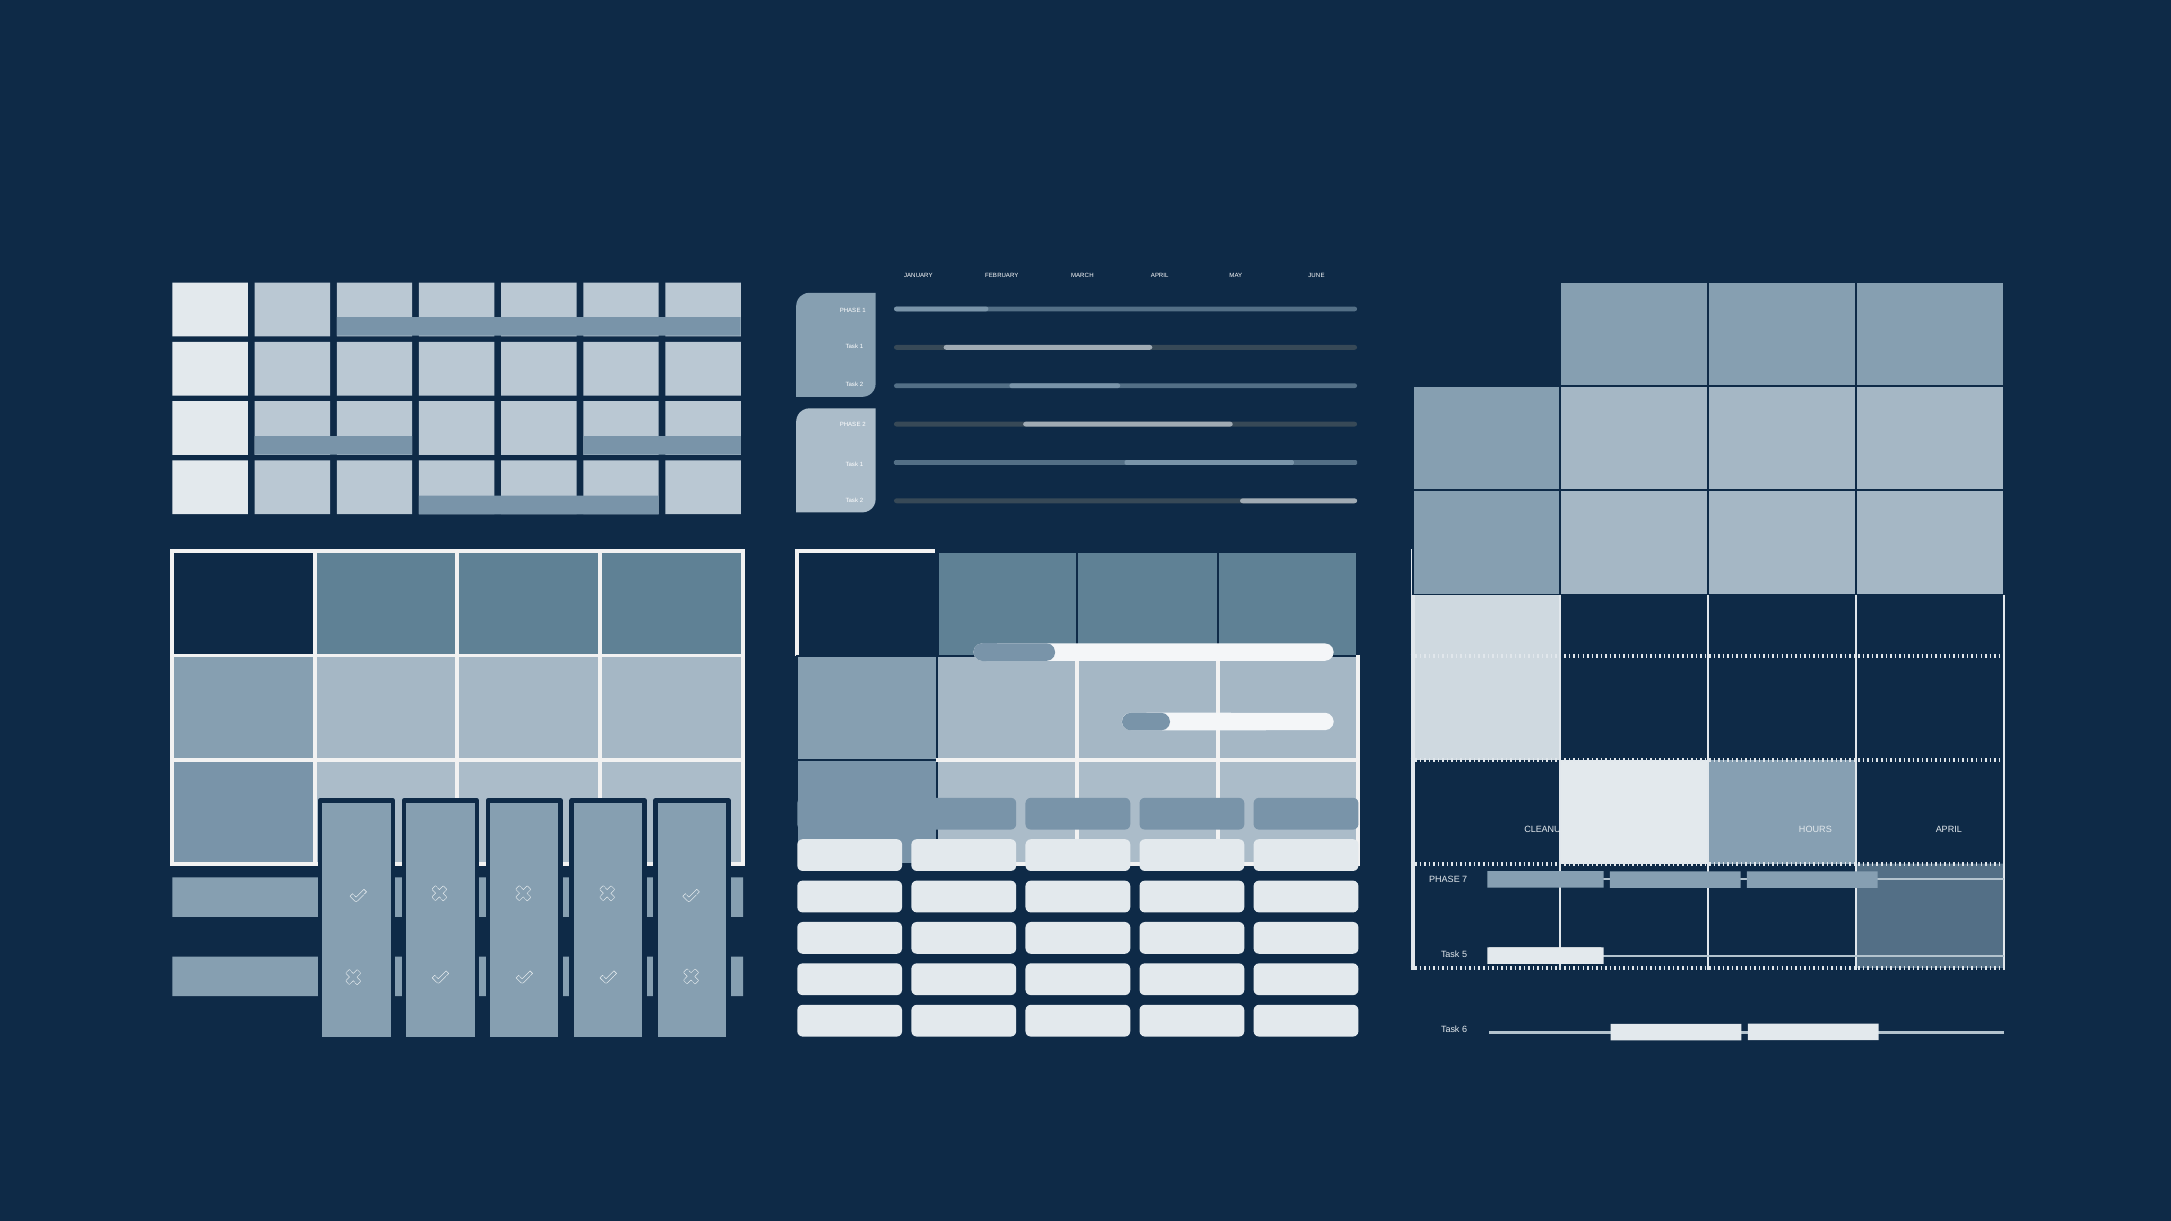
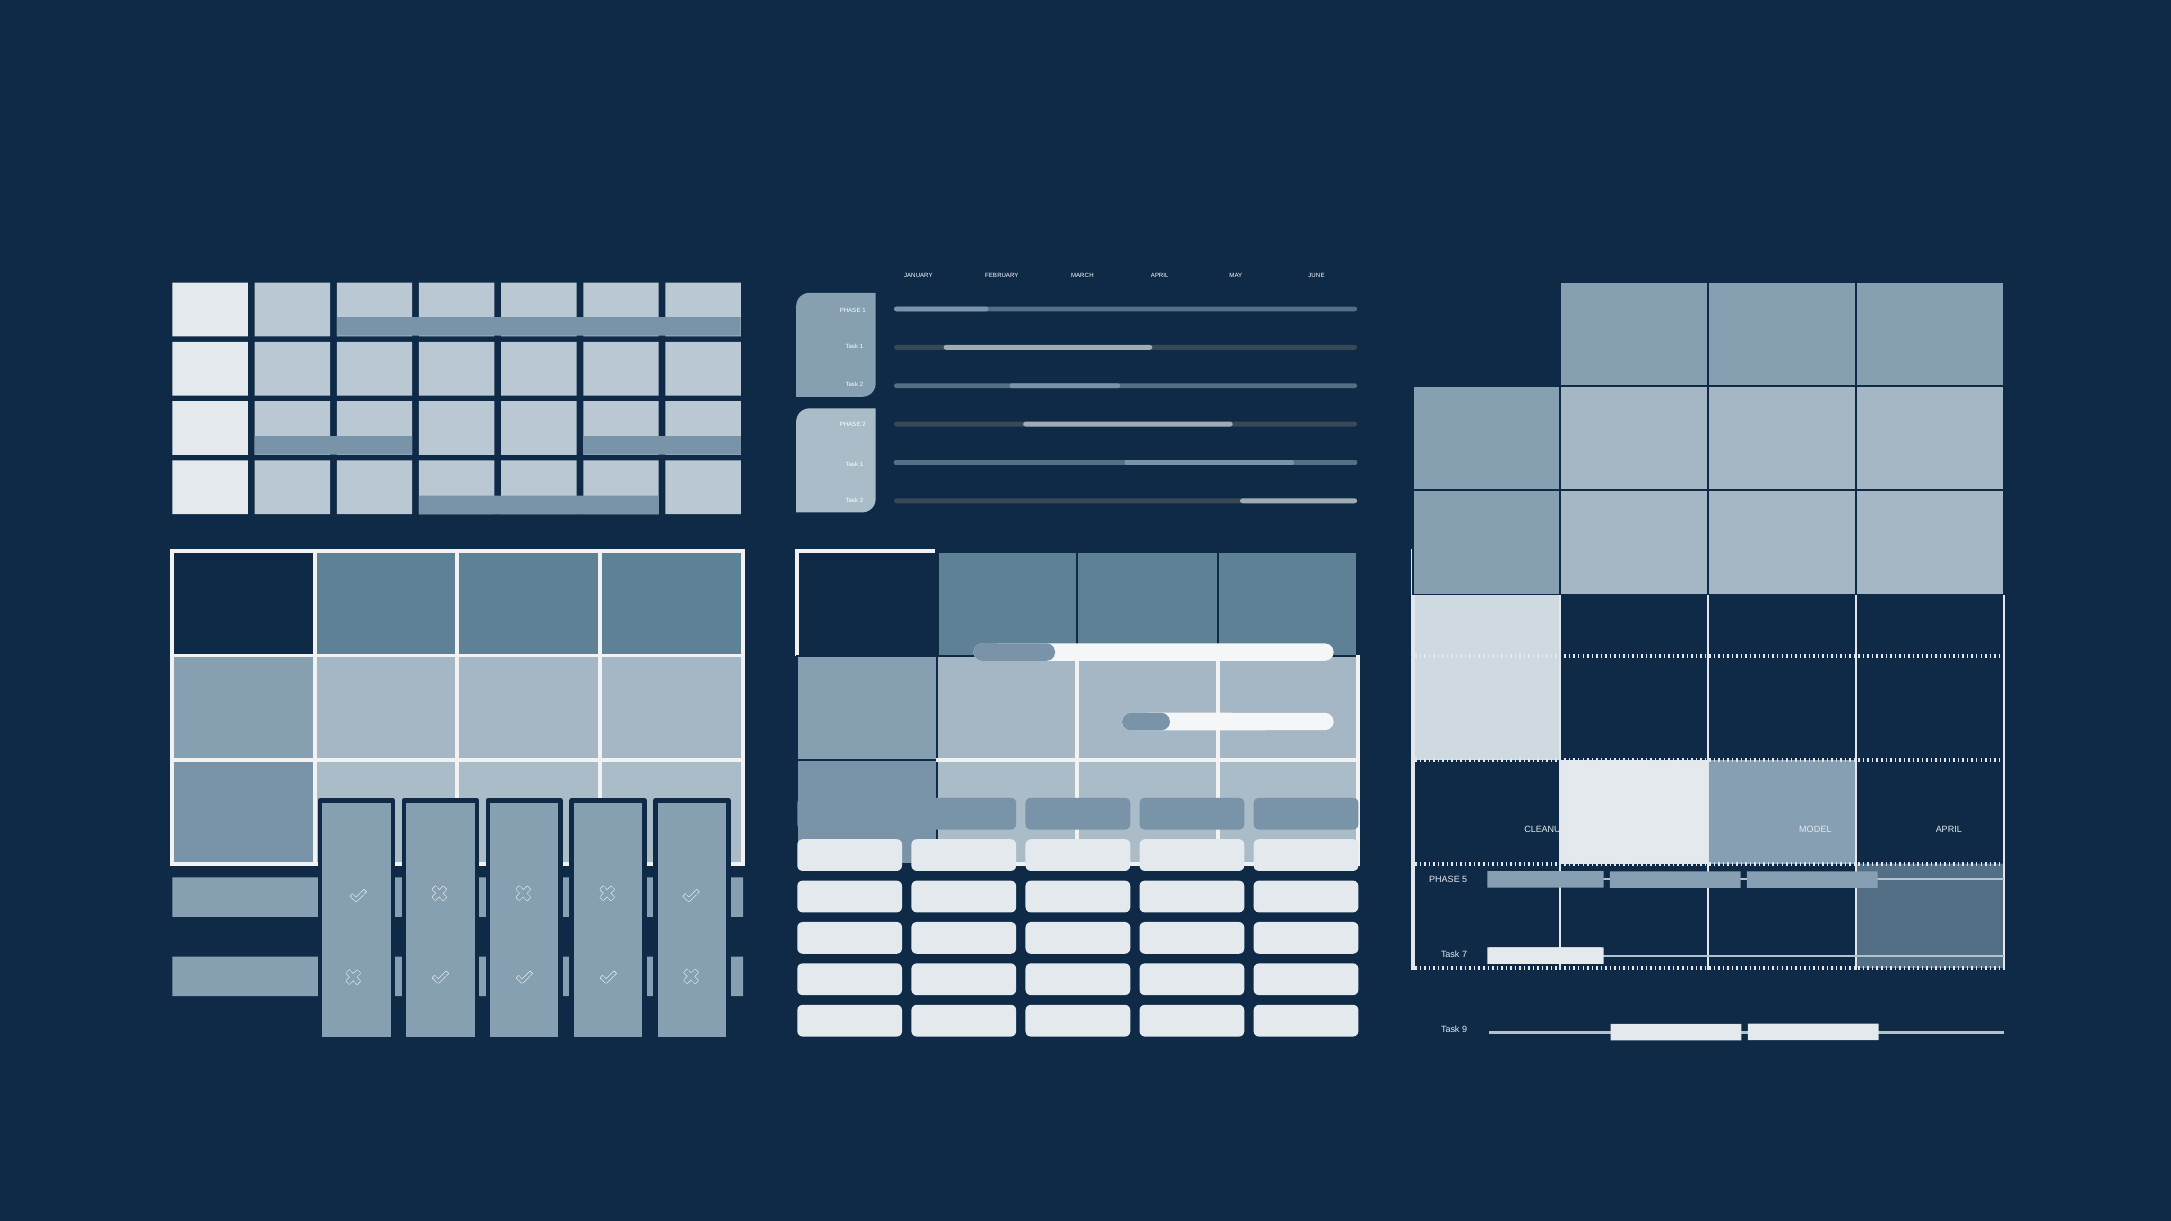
HOURS: HOURS -> MODEL
7: 7 -> 5
5: 5 -> 7
6: 6 -> 9
